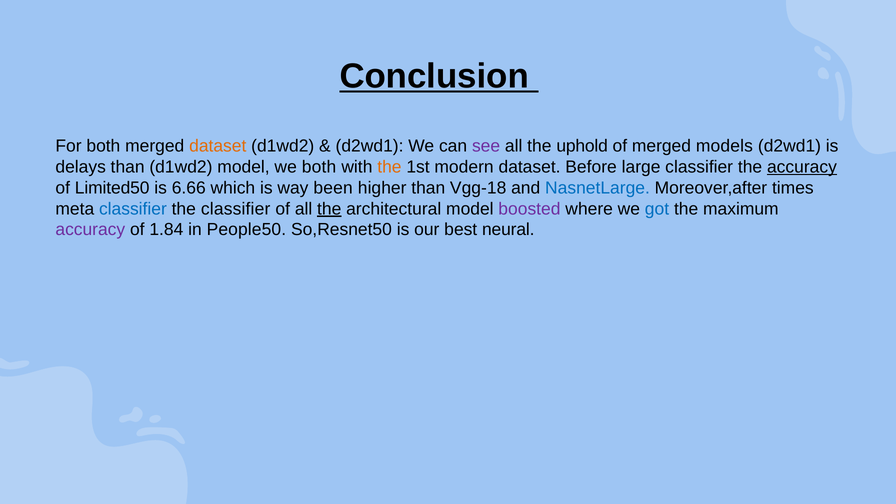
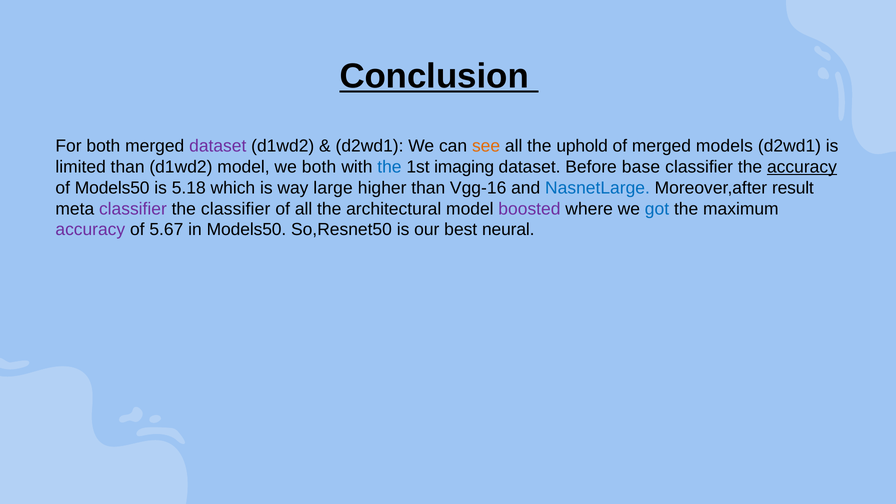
dataset at (218, 146) colour: orange -> purple
see colour: purple -> orange
delays: delays -> limited
the at (389, 167) colour: orange -> blue
modern: modern -> imaging
large: large -> base
of Limited50: Limited50 -> Models50
6.66: 6.66 -> 5.18
been: been -> large
Vgg-18: Vgg-18 -> Vgg-16
times: times -> result
classifier at (133, 209) colour: blue -> purple
the at (329, 209) underline: present -> none
1.84: 1.84 -> 5.67
in People50: People50 -> Models50
